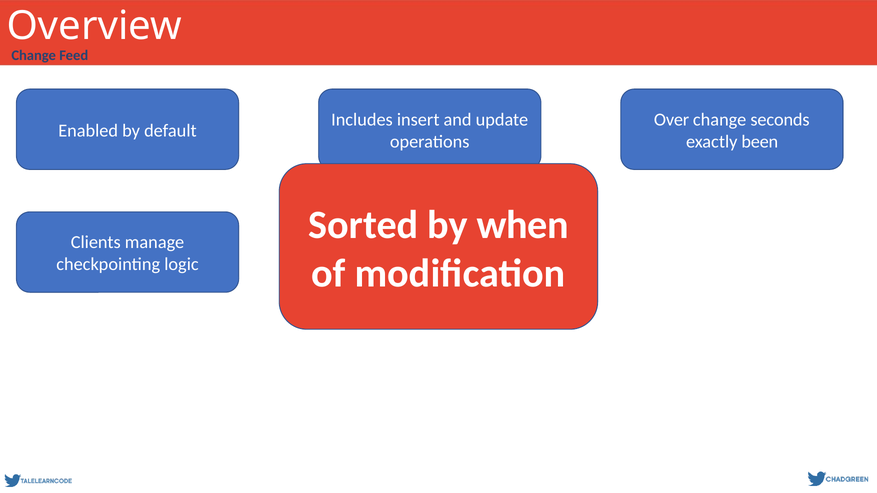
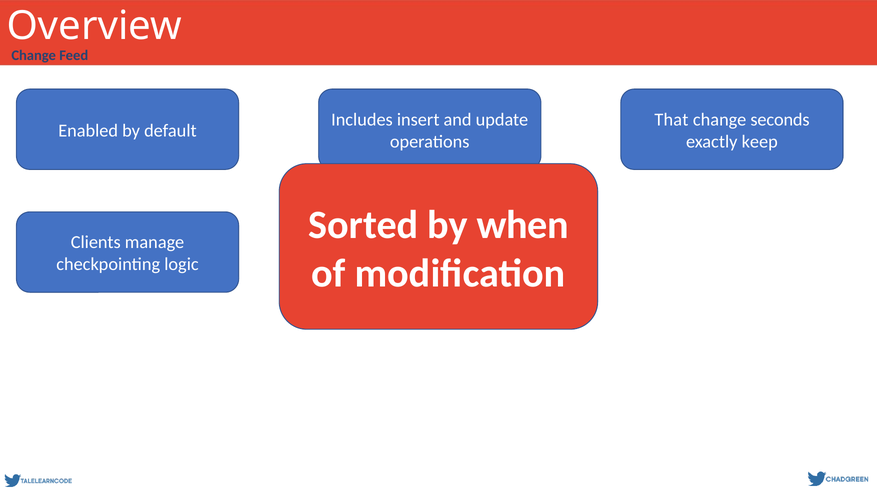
Over: Over -> That
been: been -> keep
